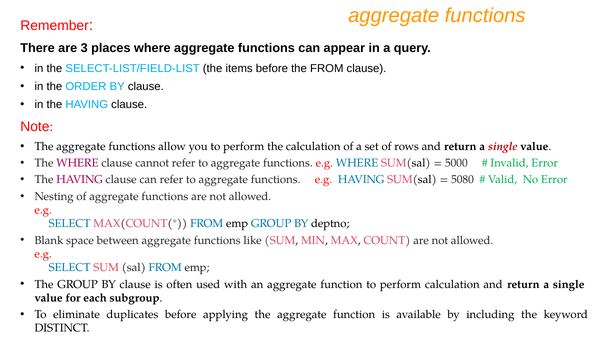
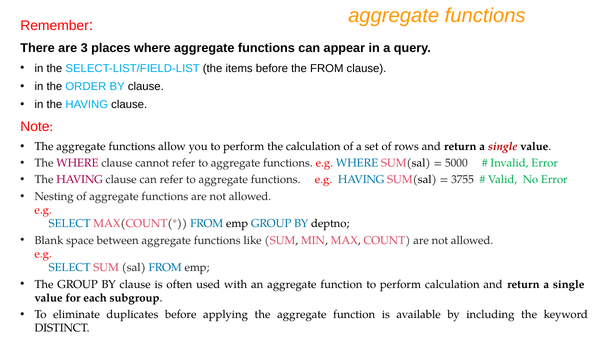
5080: 5080 -> 3755
